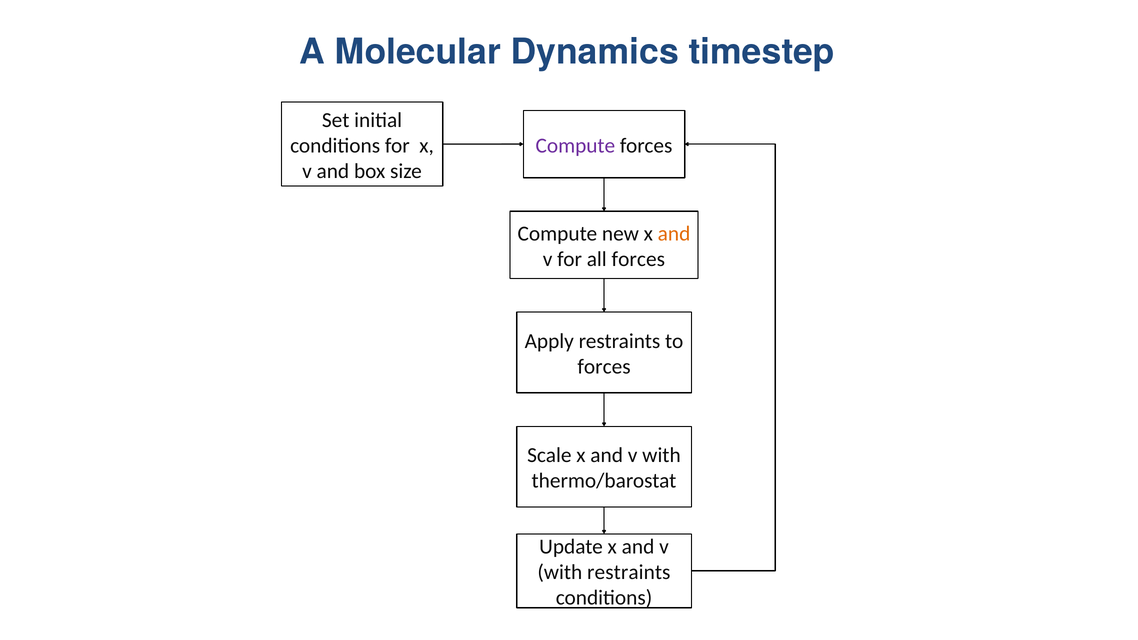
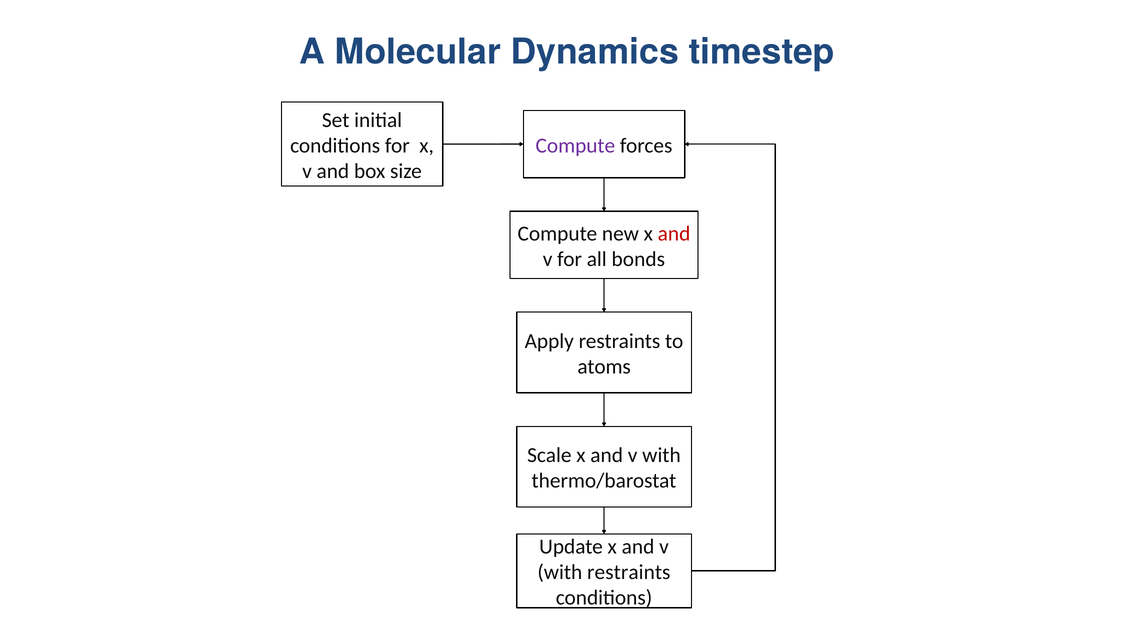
and at (674, 234) colour: orange -> red
all forces: forces -> bonds
forces at (604, 367): forces -> atoms
